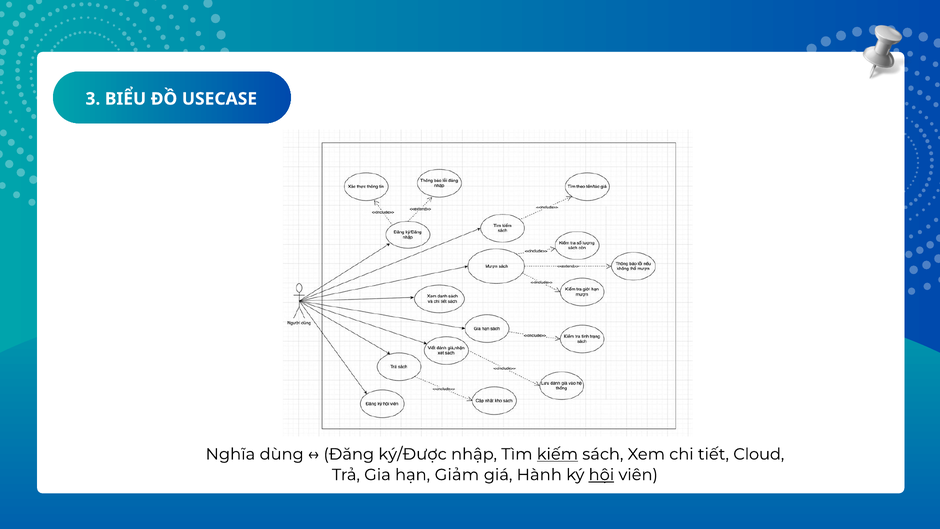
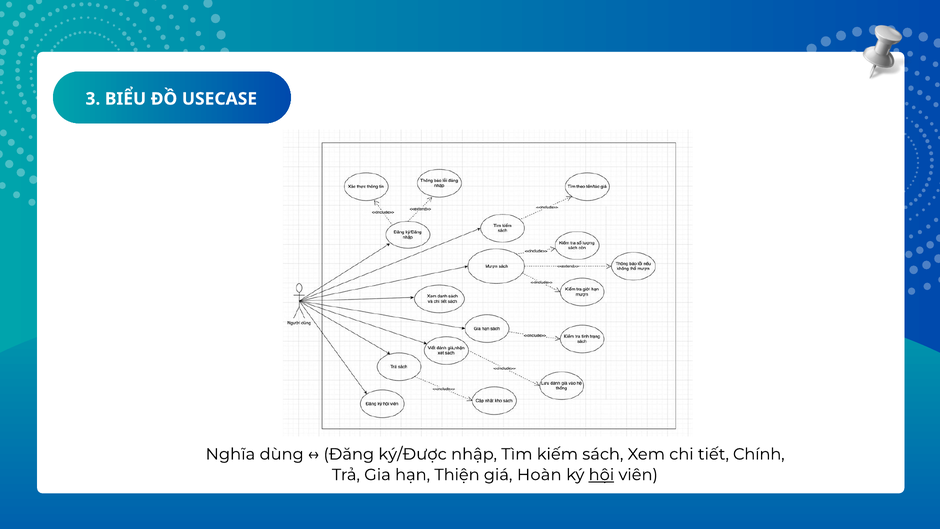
kiếm underline: present -> none
Cloud: Cloud -> Chính
Giảm: Giảm -> Thiện
Hành: Hành -> Hoàn
